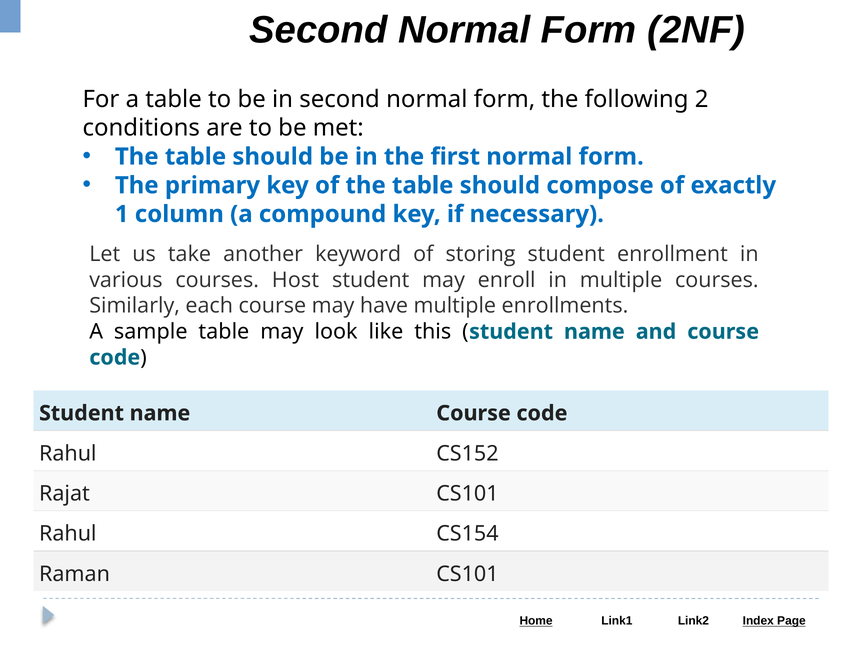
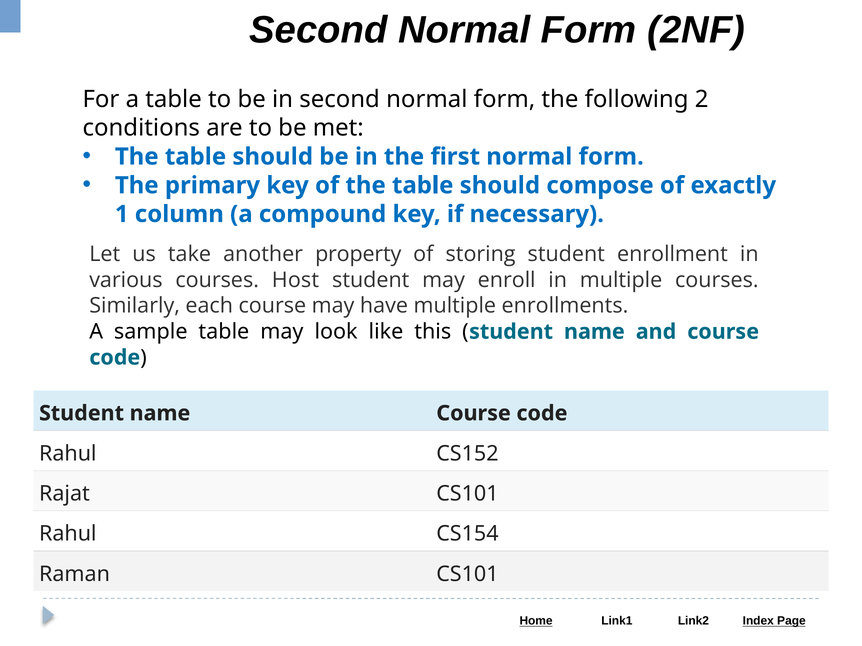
keyword: keyword -> property
